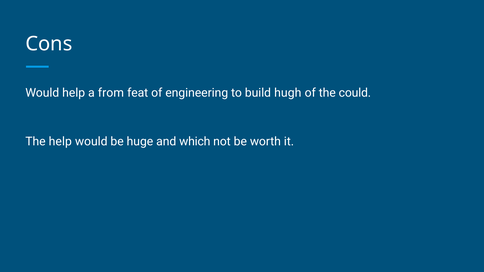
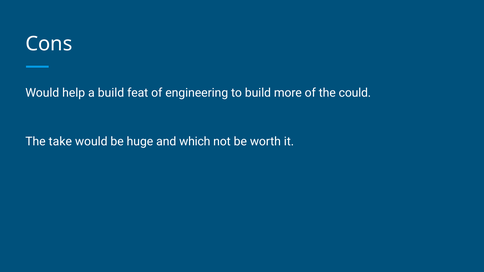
a from: from -> build
hugh: hugh -> more
The help: help -> take
